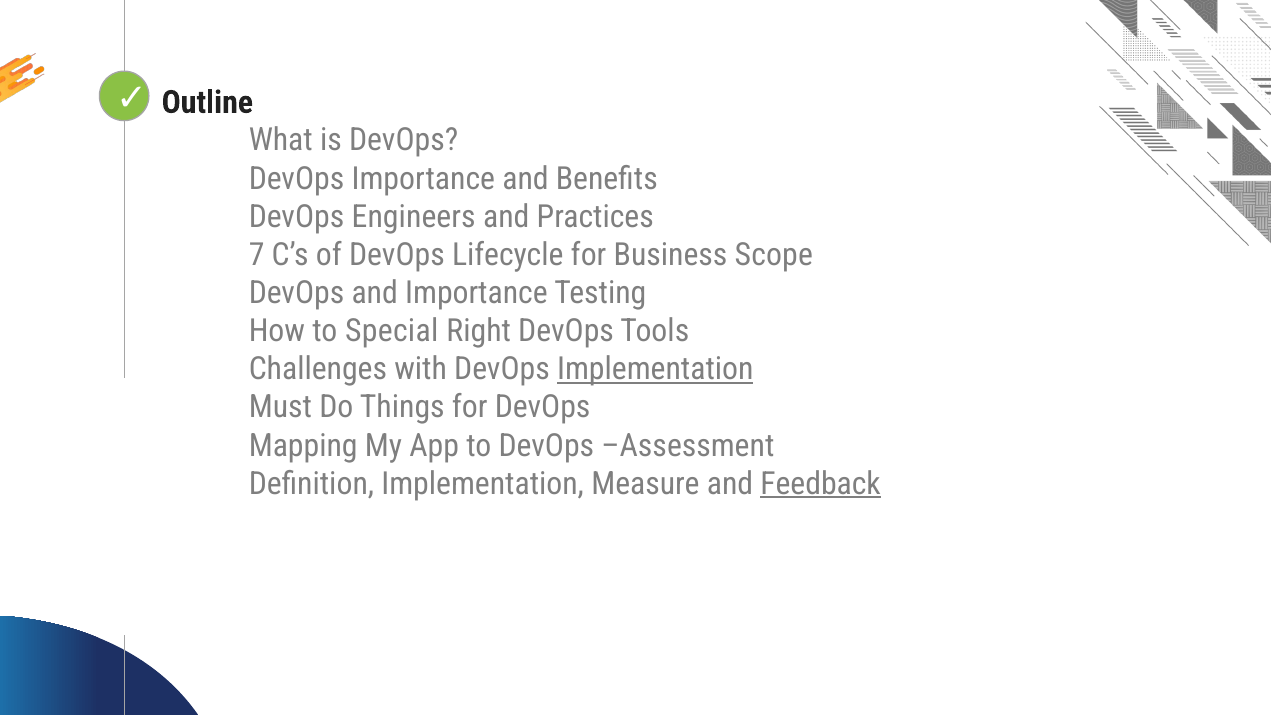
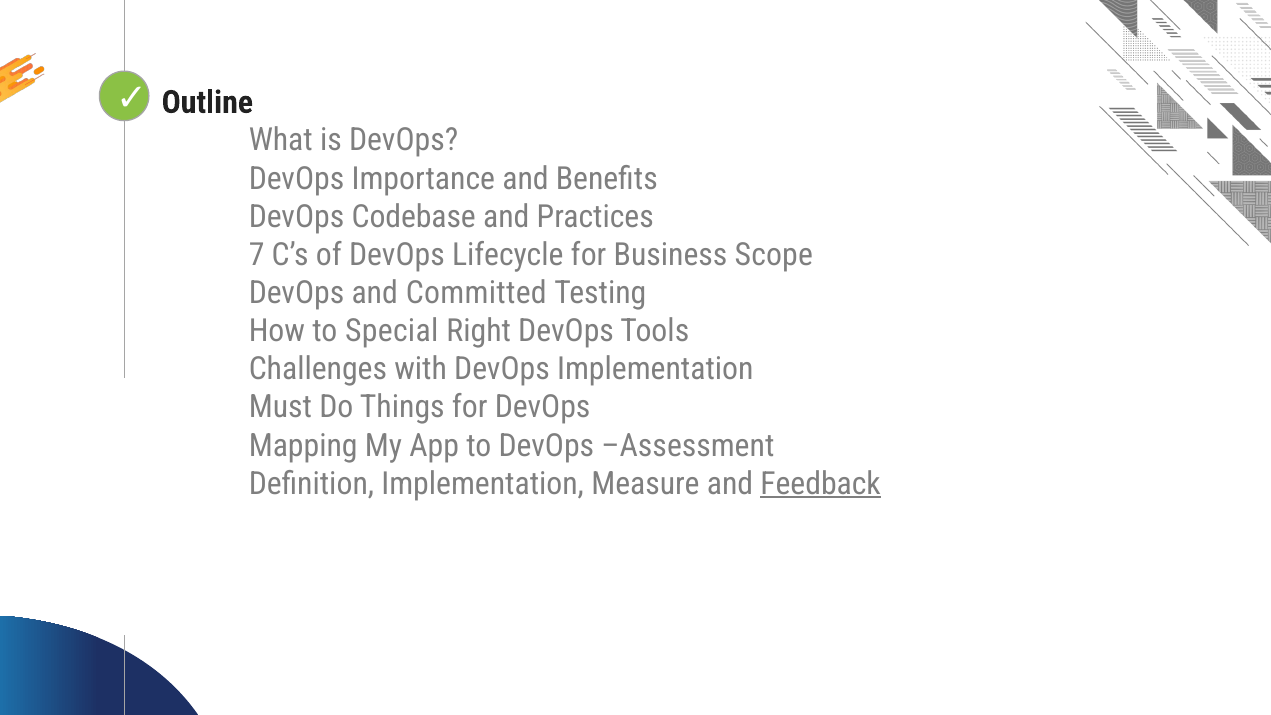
Engineers: Engineers -> Codebase
and Importance: Importance -> Committed
Implementation at (655, 369) underline: present -> none
